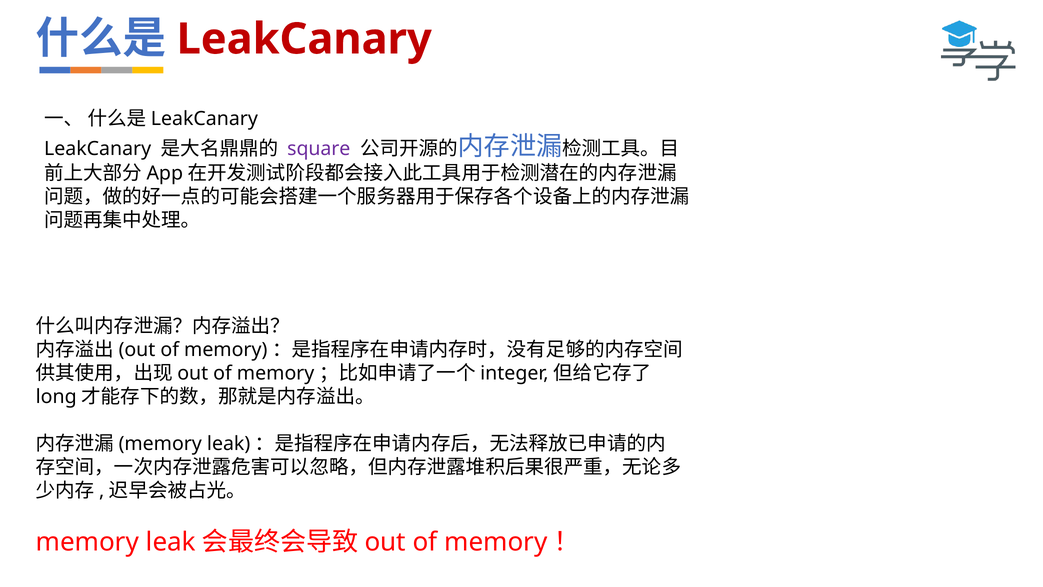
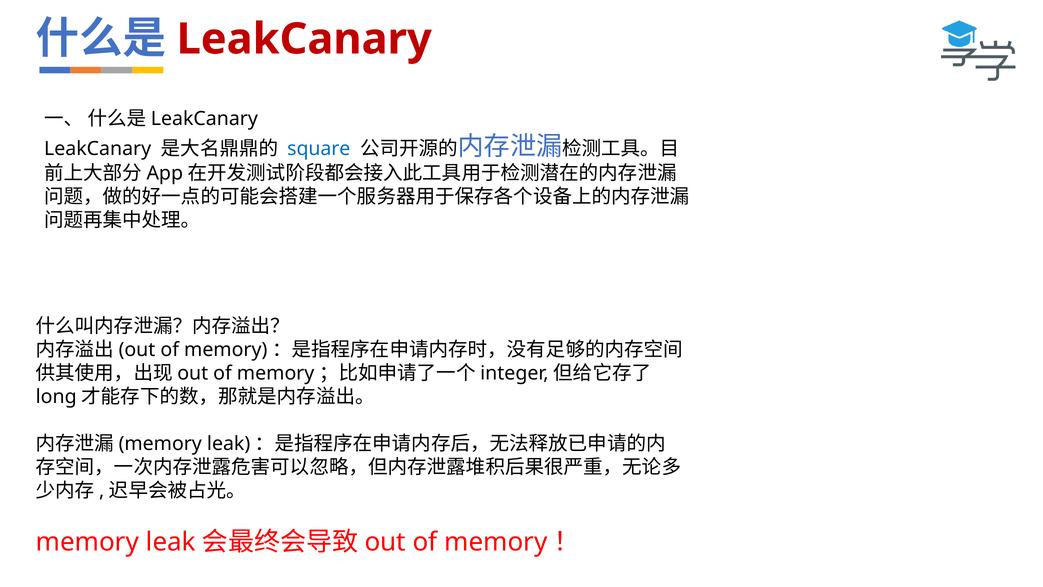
square colour: purple -> blue
